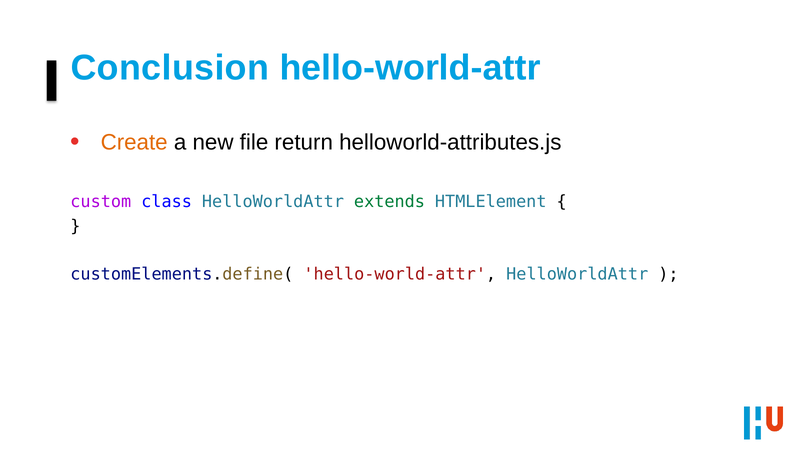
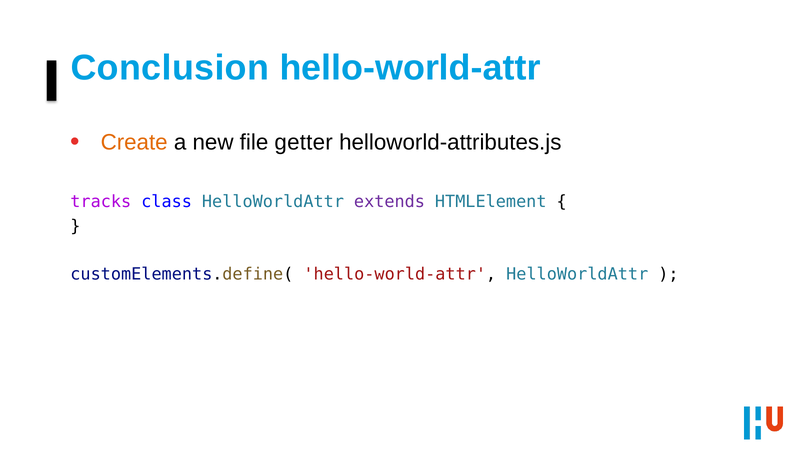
return: return -> getter
custom: custom -> tracks
extends colour: green -> purple
